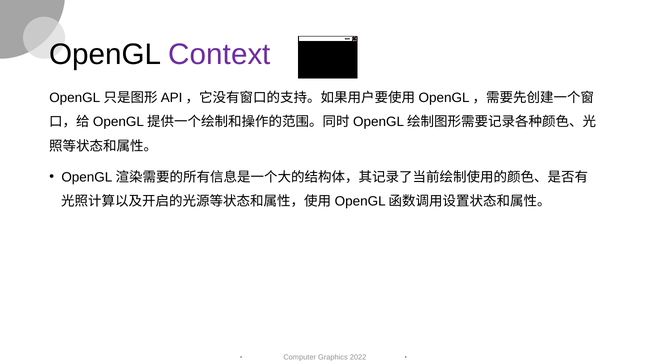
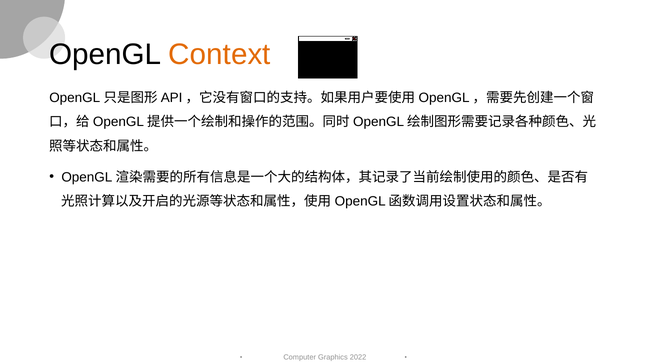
Context colour: purple -> orange
